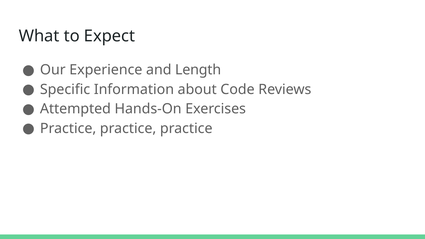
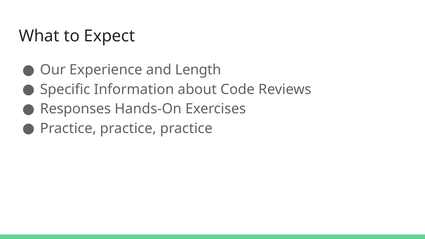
Attempted: Attempted -> Responses
